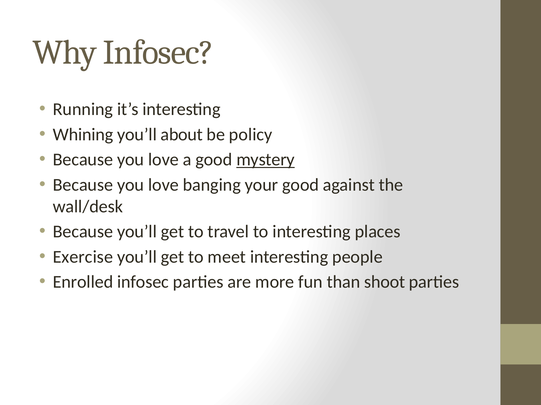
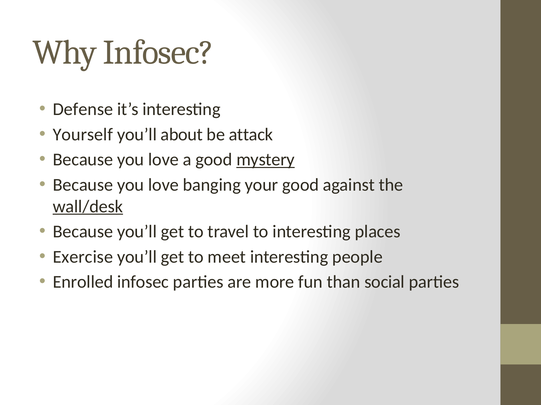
Running: Running -> Defense
Whining: Whining -> Yourself
policy: policy -> attack
wall/desk underline: none -> present
shoot: shoot -> social
